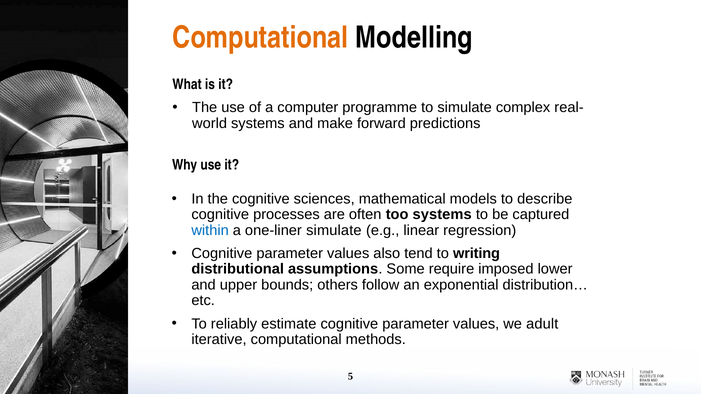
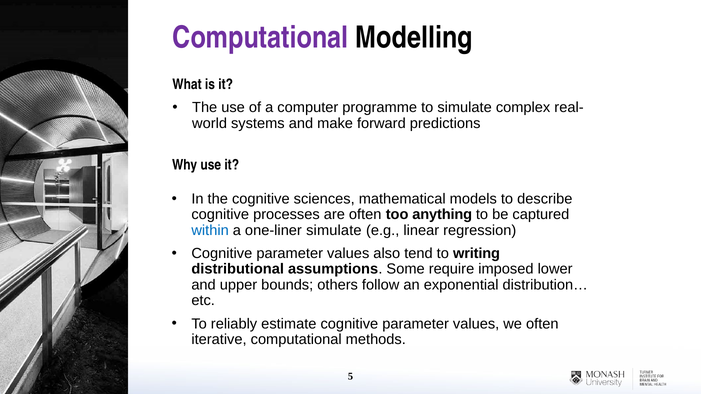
Computational at (260, 38) colour: orange -> purple
too systems: systems -> anything
we adult: adult -> often
